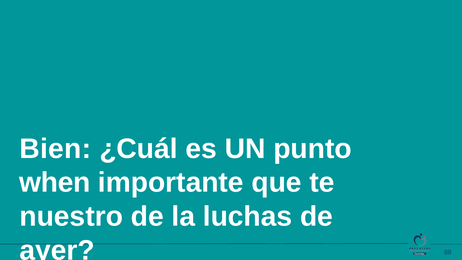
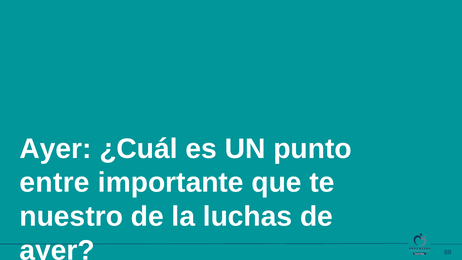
Bien at (55, 149): Bien -> Ayer
when: when -> entre
